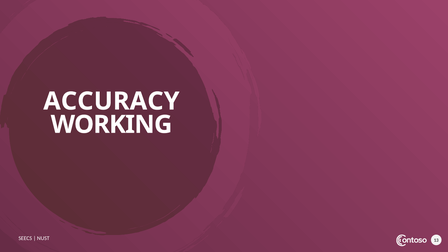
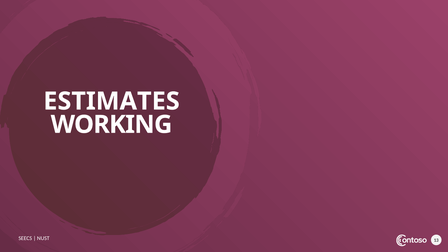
ACCURACY: ACCURACY -> ESTIMATES
